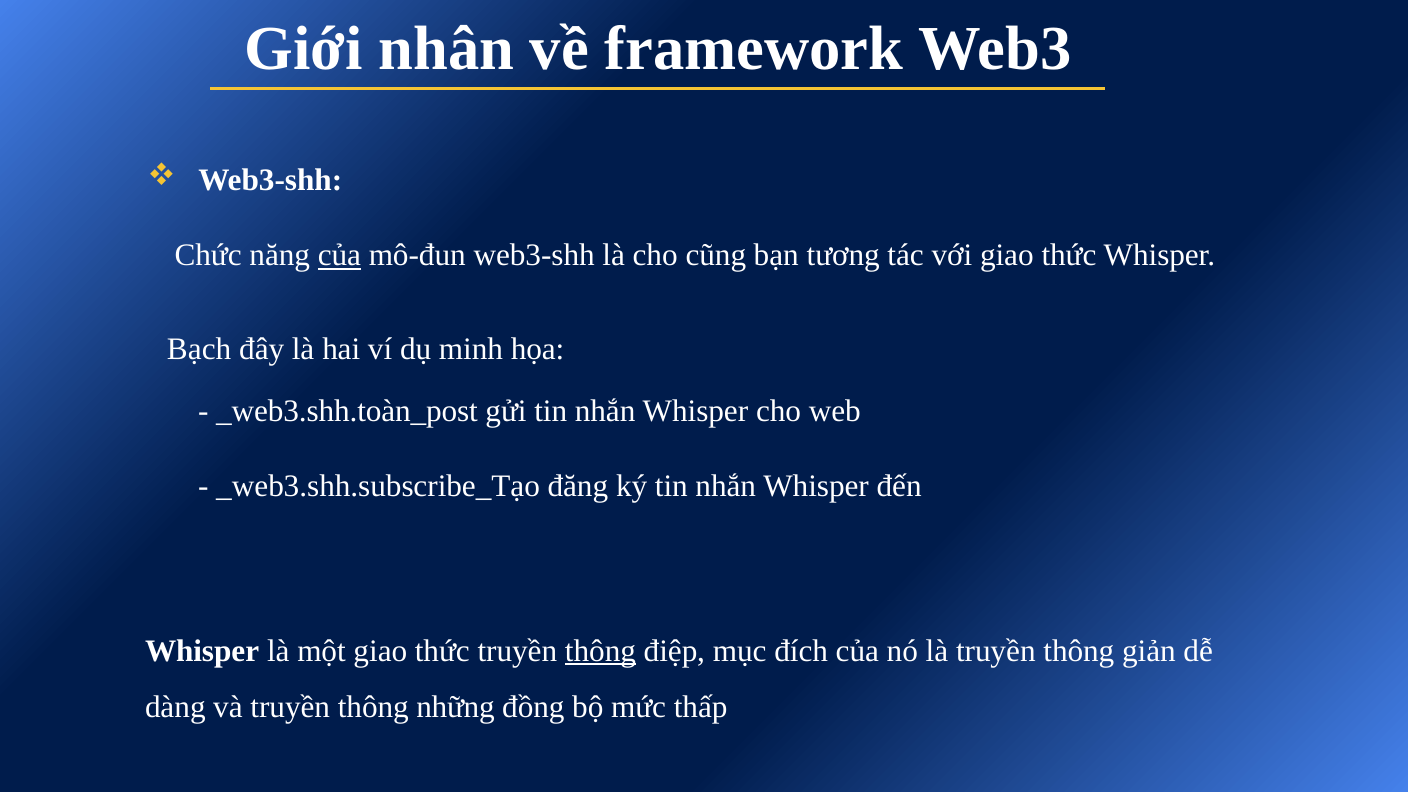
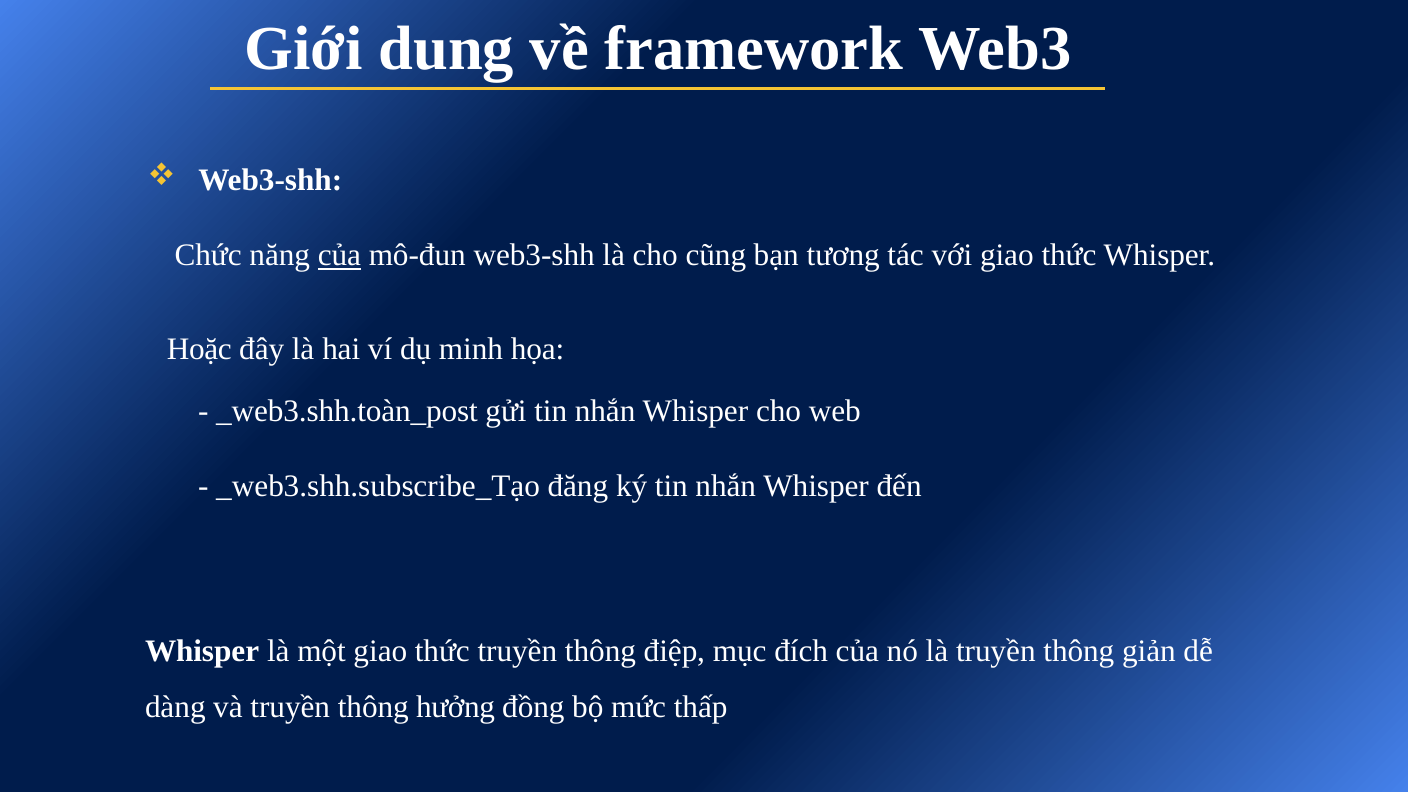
nhân: nhân -> dung
Bạch: Bạch -> Hoặc
thông at (601, 651) underline: present -> none
những: những -> hưởng
